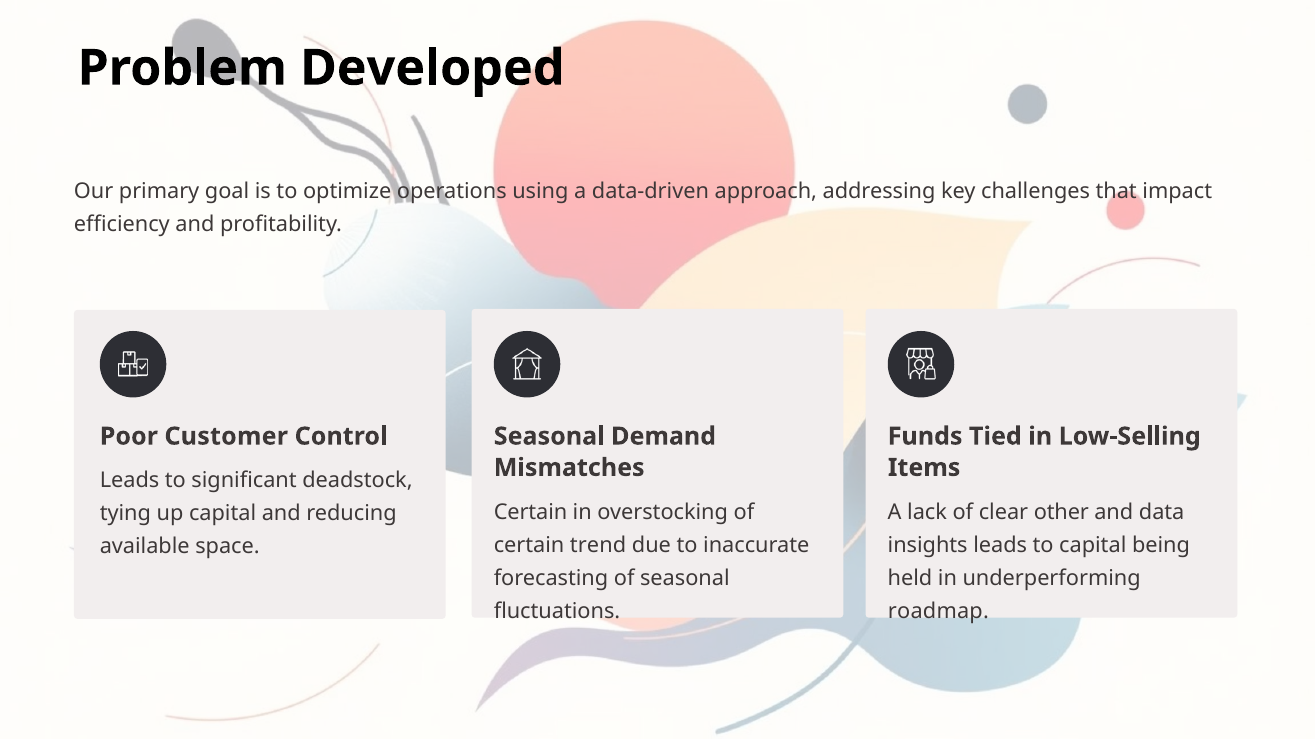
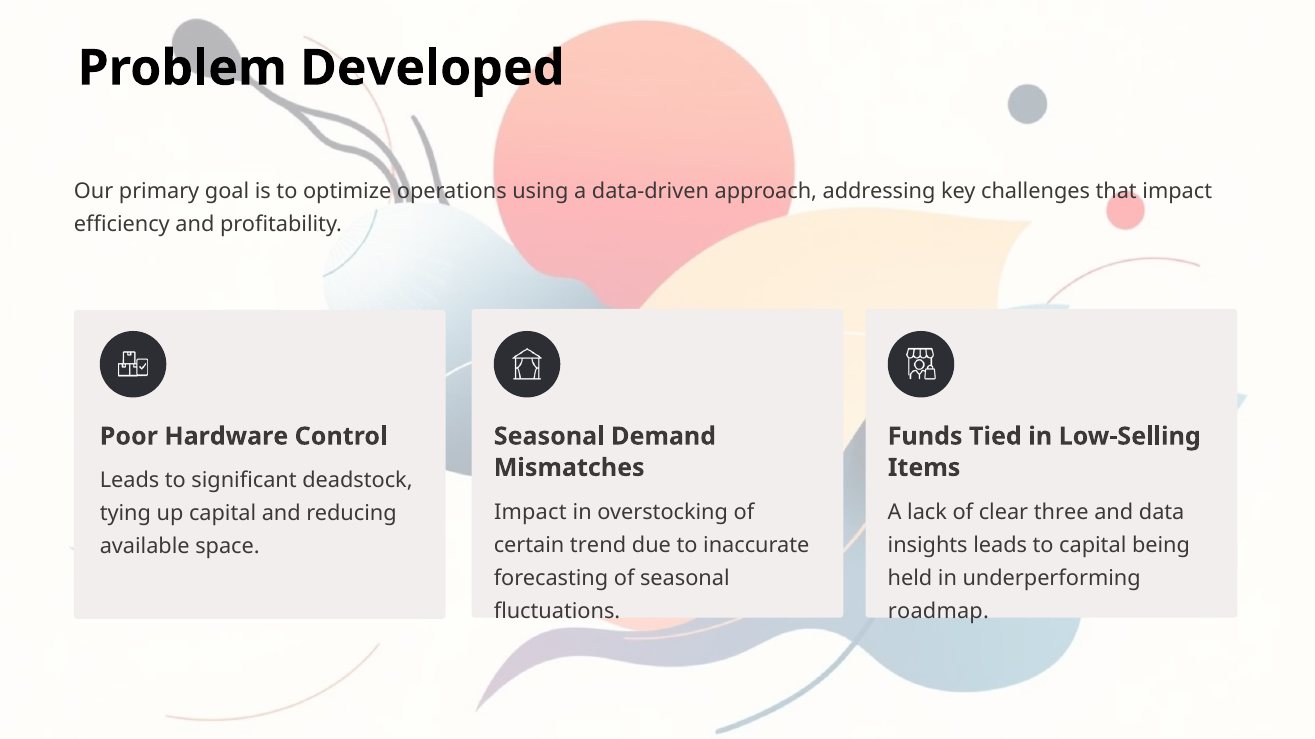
Customer: Customer -> Hardware
Certain at (530, 512): Certain -> Impact
other: other -> three
